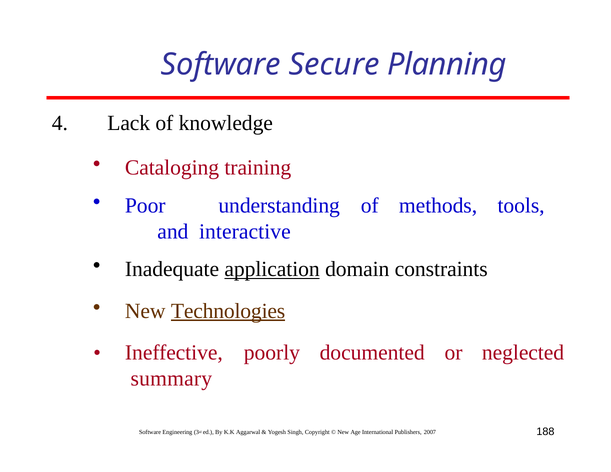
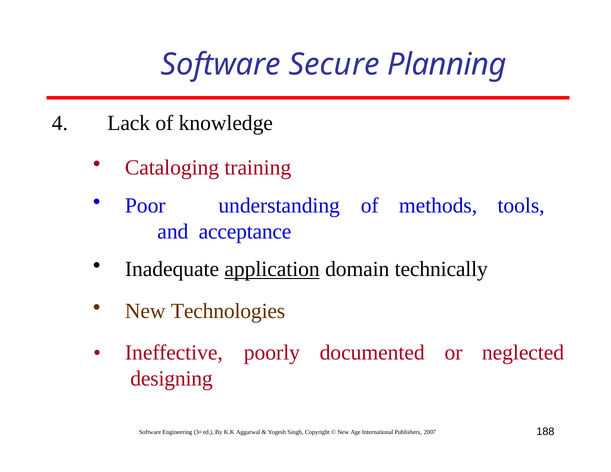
interactive: interactive -> acceptance
constraints: constraints -> technically
Technologies underline: present -> none
summary: summary -> designing
